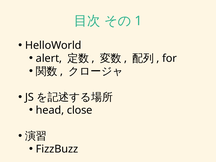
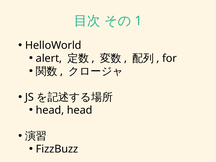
head close: close -> head
